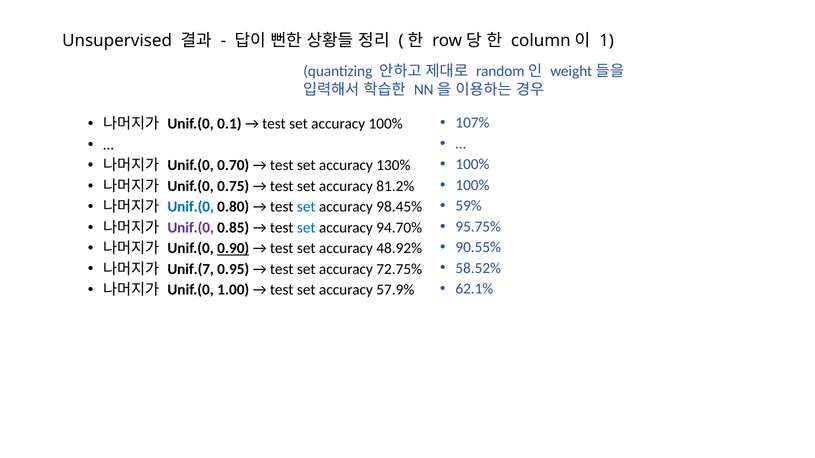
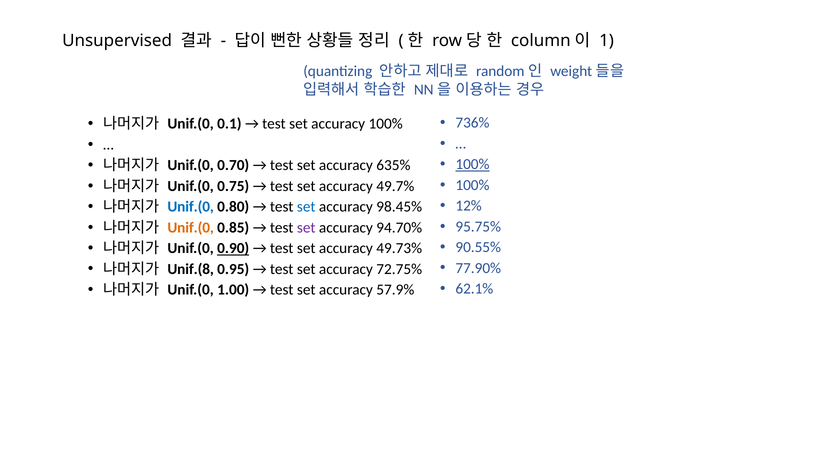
107%: 107% -> 736%
100% at (472, 165) underline: none -> present
130%: 130% -> 635%
81.2%: 81.2% -> 49.7%
59%: 59% -> 12%
Unif.(0 at (191, 228) colour: purple -> orange
set at (306, 228) colour: blue -> purple
48.92%: 48.92% -> 49.73%
58.52%: 58.52% -> 77.90%
Unif.(7: Unif.(7 -> Unif.(8
